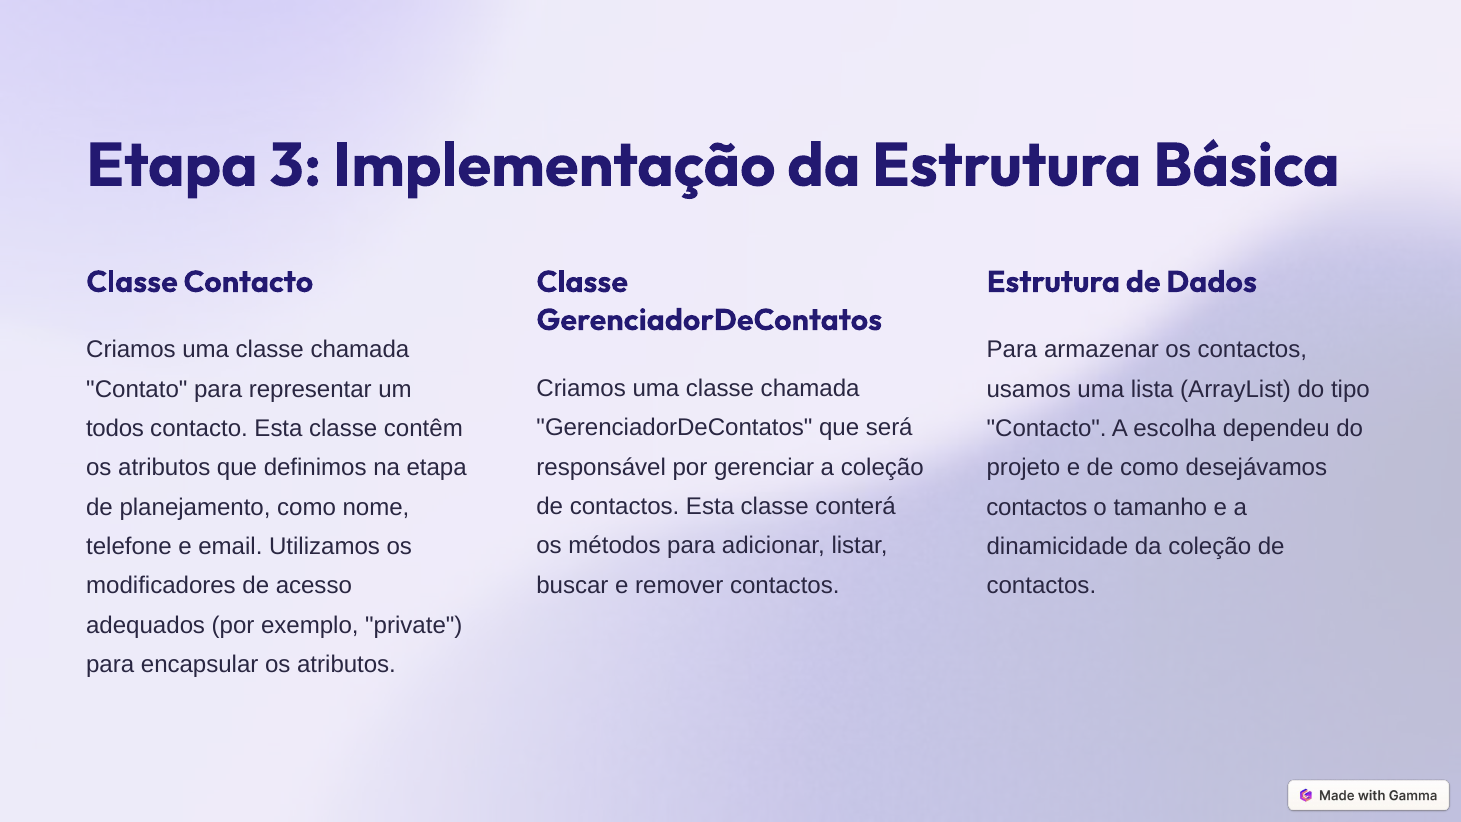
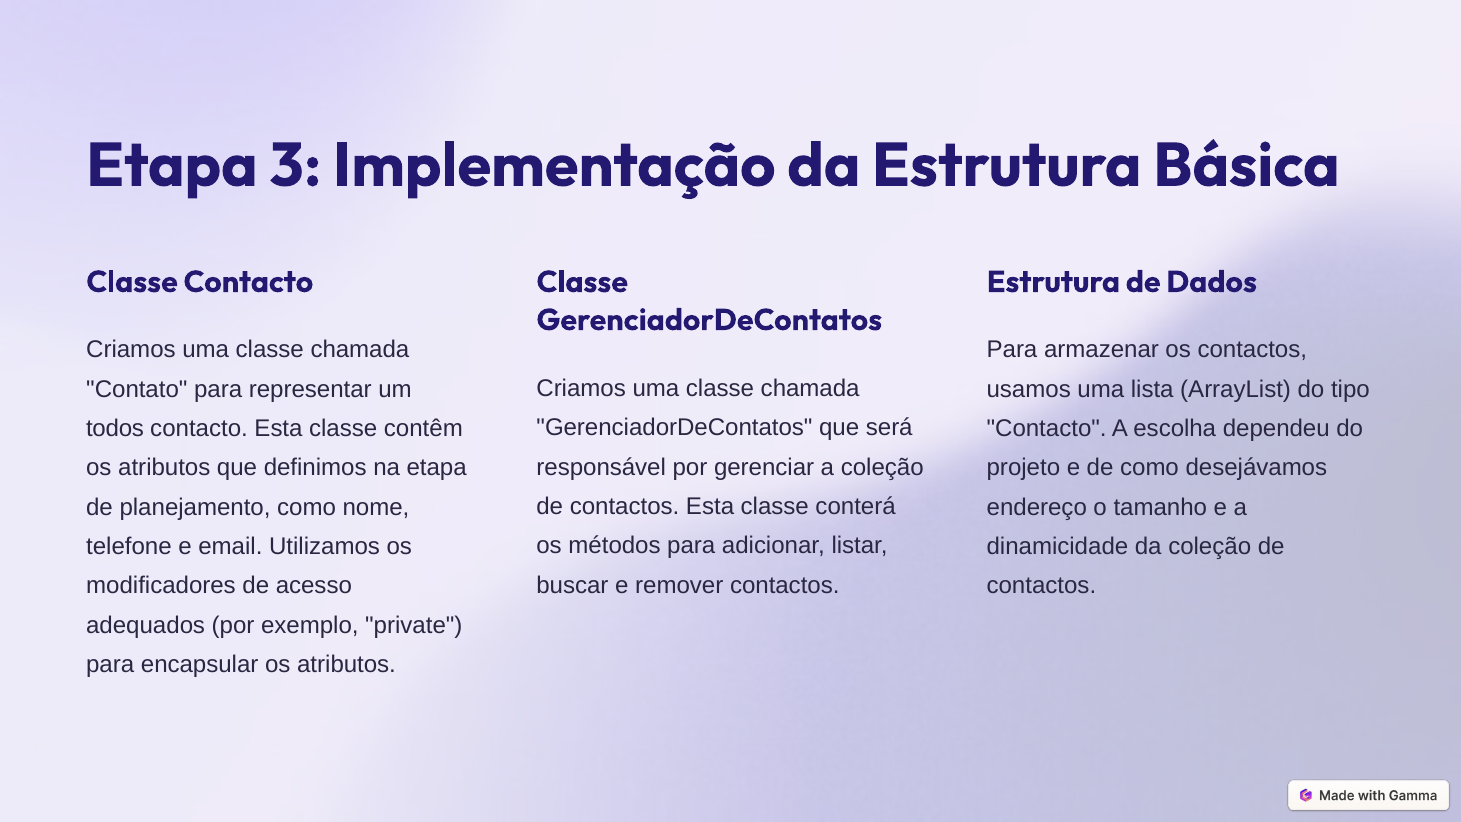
contactos at (1037, 507): contactos -> endereço
